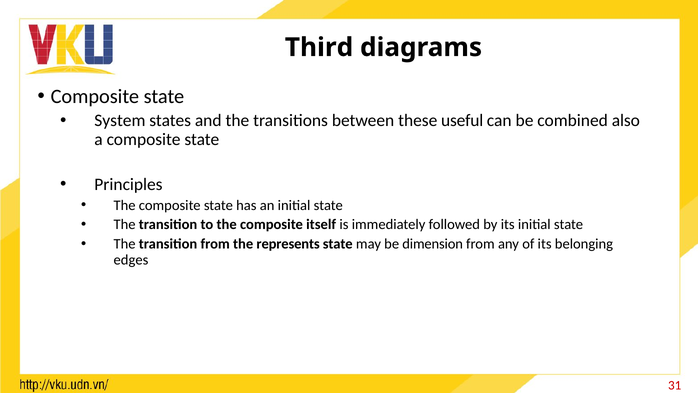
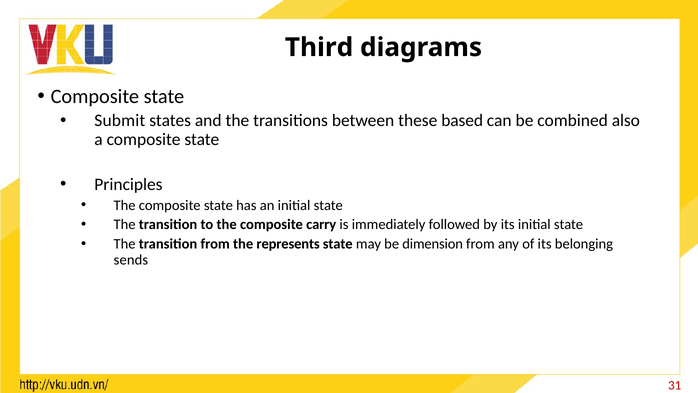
System: System -> Submit
useful: useful -> based
itself: itself -> carry
edges: edges -> sends
